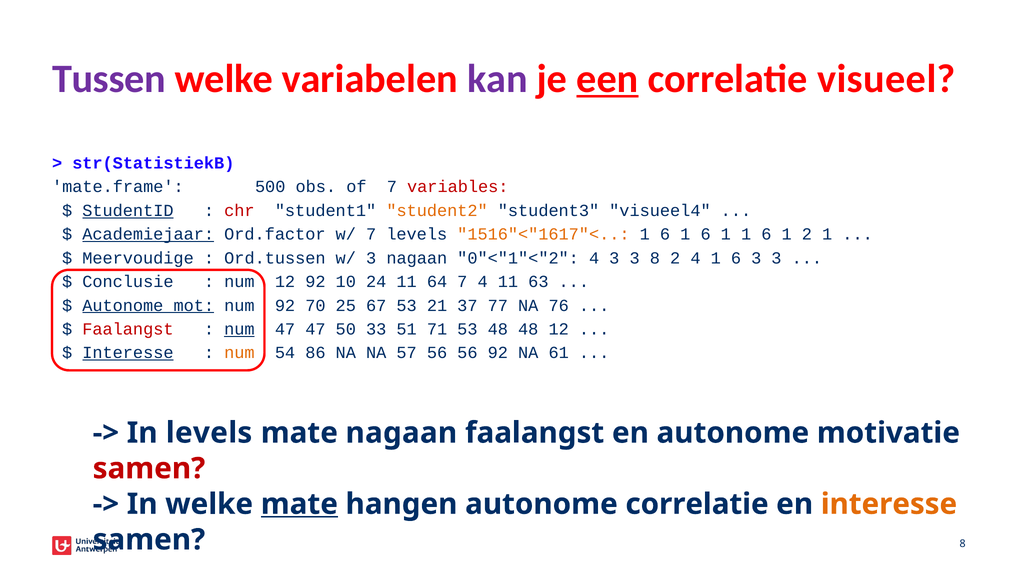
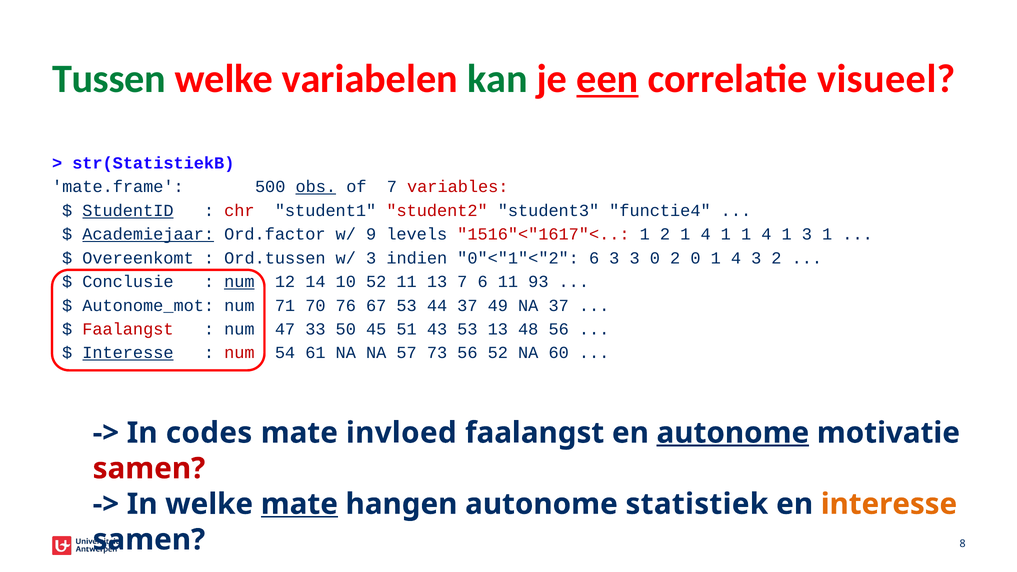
Tussen colour: purple -> green
kan colour: purple -> green
obs underline: none -> present
student2 colour: orange -> red
visueel4: visueel4 -> functie4
w/ 7: 7 -> 9
1516"<"1617"< colour: orange -> red
6 at (665, 234): 6 -> 2
6 at (706, 234): 6 -> 4
1 1 6: 6 -> 4
1 2: 2 -> 3
Meervoudige: Meervoudige -> Overeenkomt
3 nagaan: nagaan -> indien
0"<"1"<"2 4: 4 -> 6
3 8: 8 -> 0
2 4: 4 -> 0
6 at (736, 258): 6 -> 4
3 at (776, 258): 3 -> 2
num at (239, 282) underline: none -> present
12 92: 92 -> 14
10 24: 24 -> 52
11 64: 64 -> 13
7 4: 4 -> 6
63: 63 -> 93
Autonome_mot underline: present -> none
num 92: 92 -> 71
25: 25 -> 76
21: 21 -> 44
77: 77 -> 49
NA 76: 76 -> 37
num at (239, 329) underline: present -> none
47 47: 47 -> 33
33: 33 -> 45
71: 71 -> 43
53 48: 48 -> 13
48 12: 12 -> 56
num at (239, 353) colour: orange -> red
86: 86 -> 61
57 56: 56 -> 73
56 92: 92 -> 52
61: 61 -> 60
In levels: levels -> codes
mate nagaan: nagaan -> invloed
autonome at (733, 433) underline: none -> present
autonome correlatie: correlatie -> statistiek
